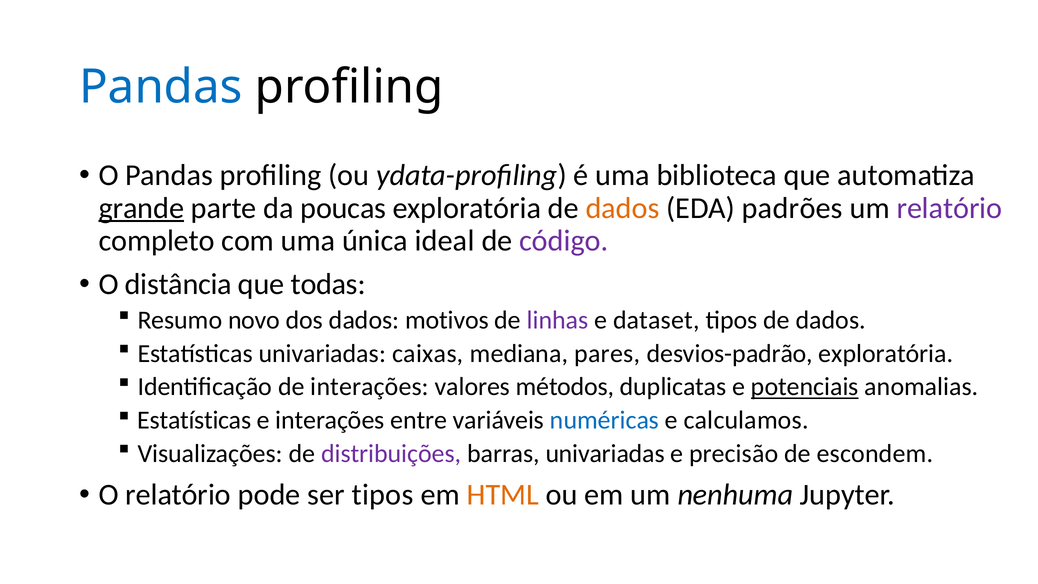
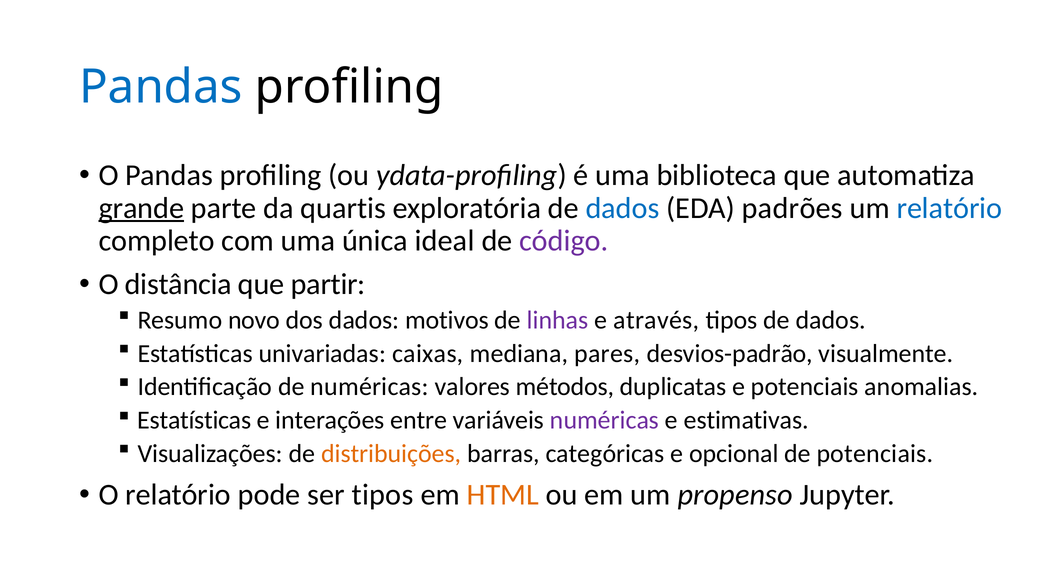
poucas: poucas -> quartis
dados at (623, 208) colour: orange -> blue
relatório at (949, 208) colour: purple -> blue
todas: todas -> partir
dataset: dataset -> através
desvios-padrão exploratória: exploratória -> visualmente
de interações: interações -> numéricas
potenciais at (805, 387) underline: present -> none
numéricas at (605, 420) colour: blue -> purple
calculamos: calculamos -> estimativas
distribuições colour: purple -> orange
barras univariadas: univariadas -> categóricas
precisão: precisão -> opcional
de escondem: escondem -> potenciais
nenhuma: nenhuma -> propenso
